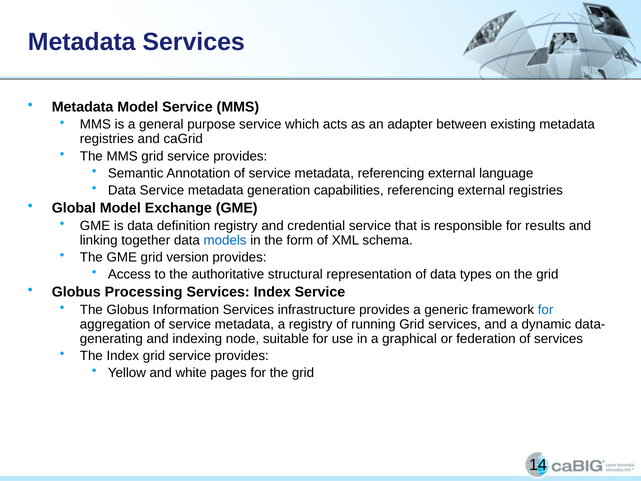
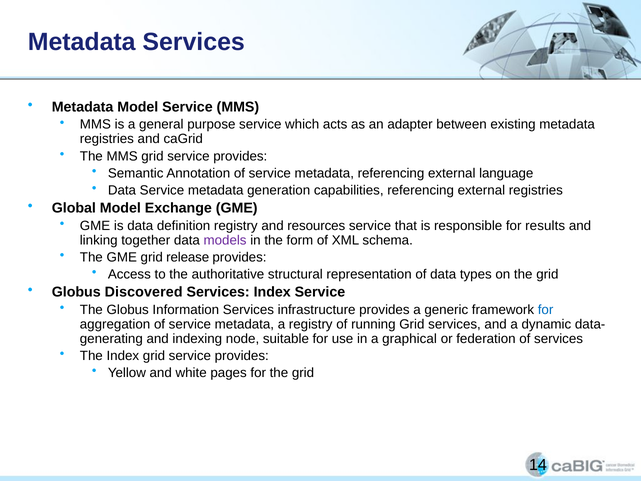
credential: credential -> resources
models colour: blue -> purple
version: version -> release
Processing: Processing -> Discovered
